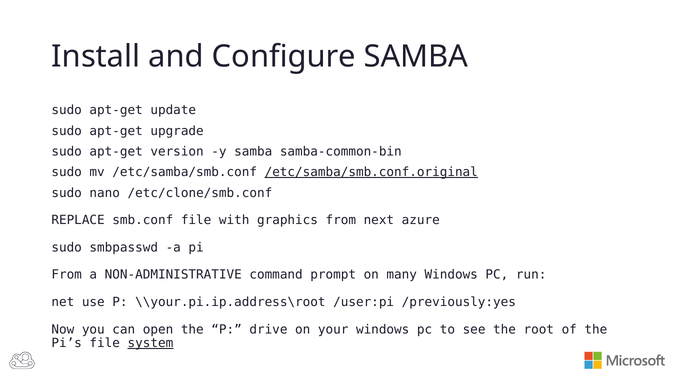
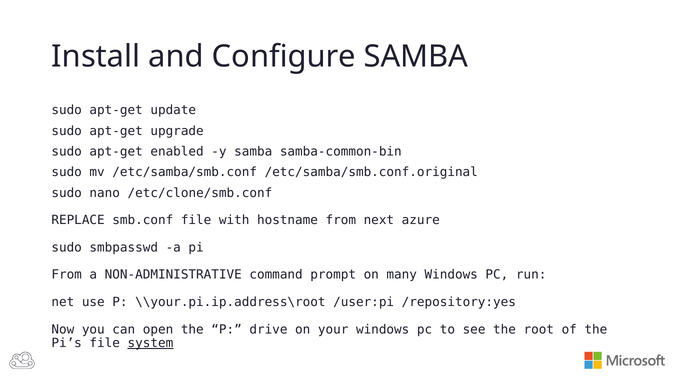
version: version -> enabled
/etc/samba/smb.conf.original underline: present -> none
graphics: graphics -> hostname
/previously:yes: /previously:yes -> /repository:yes
